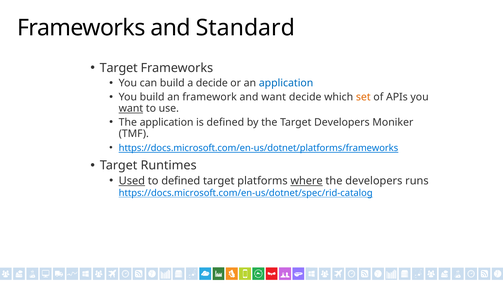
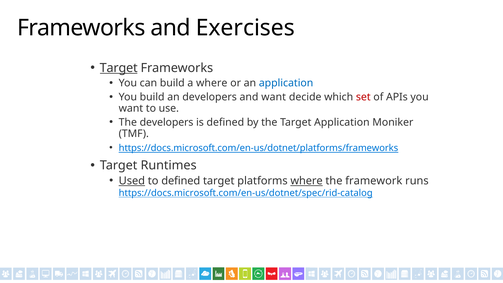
Standard: Standard -> Exercises
Target at (119, 68) underline: none -> present
a decide: decide -> where
an framework: framework -> developers
set colour: orange -> red
want at (131, 108) underline: present -> none
The application: application -> developers
Target Developers: Developers -> Application
the developers: developers -> framework
